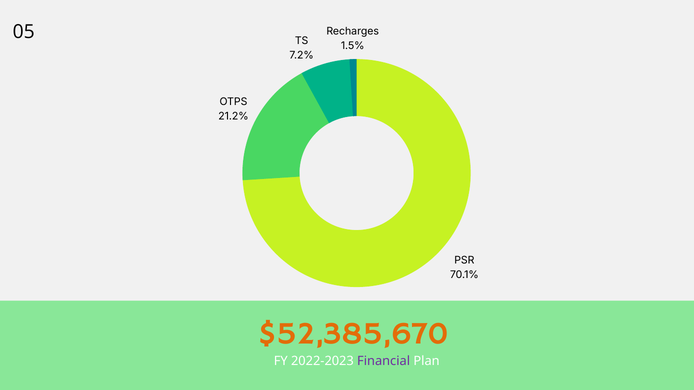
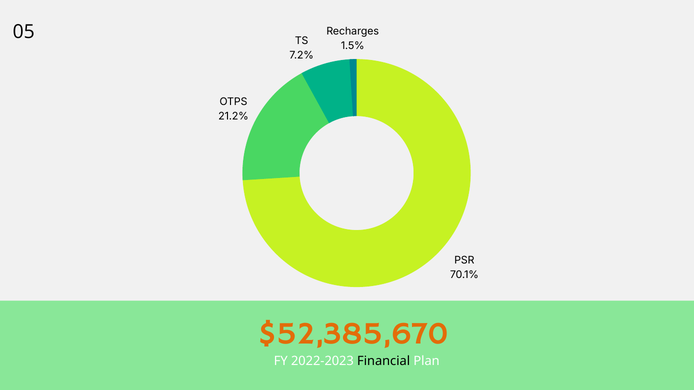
Financial colour: purple -> black
